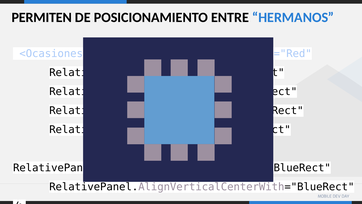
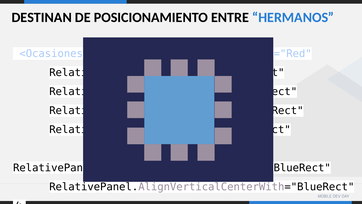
PERMITEN: PERMITEN -> DESTINAN
